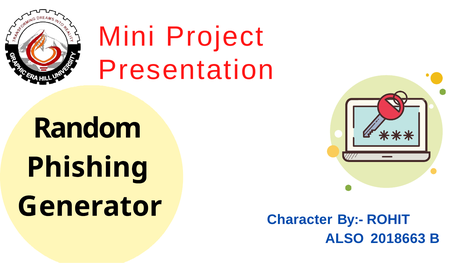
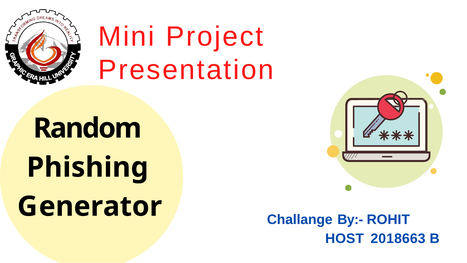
Character: Character -> Challange
ALSO: ALSO -> HOST
